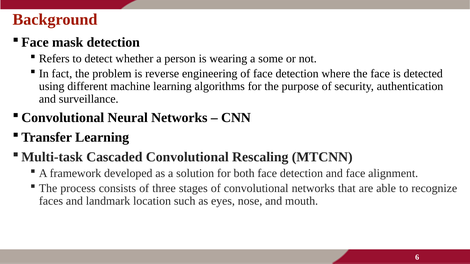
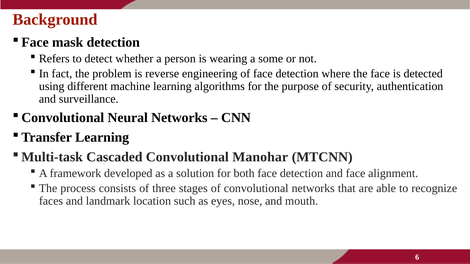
Rescaling: Rescaling -> Manohar
